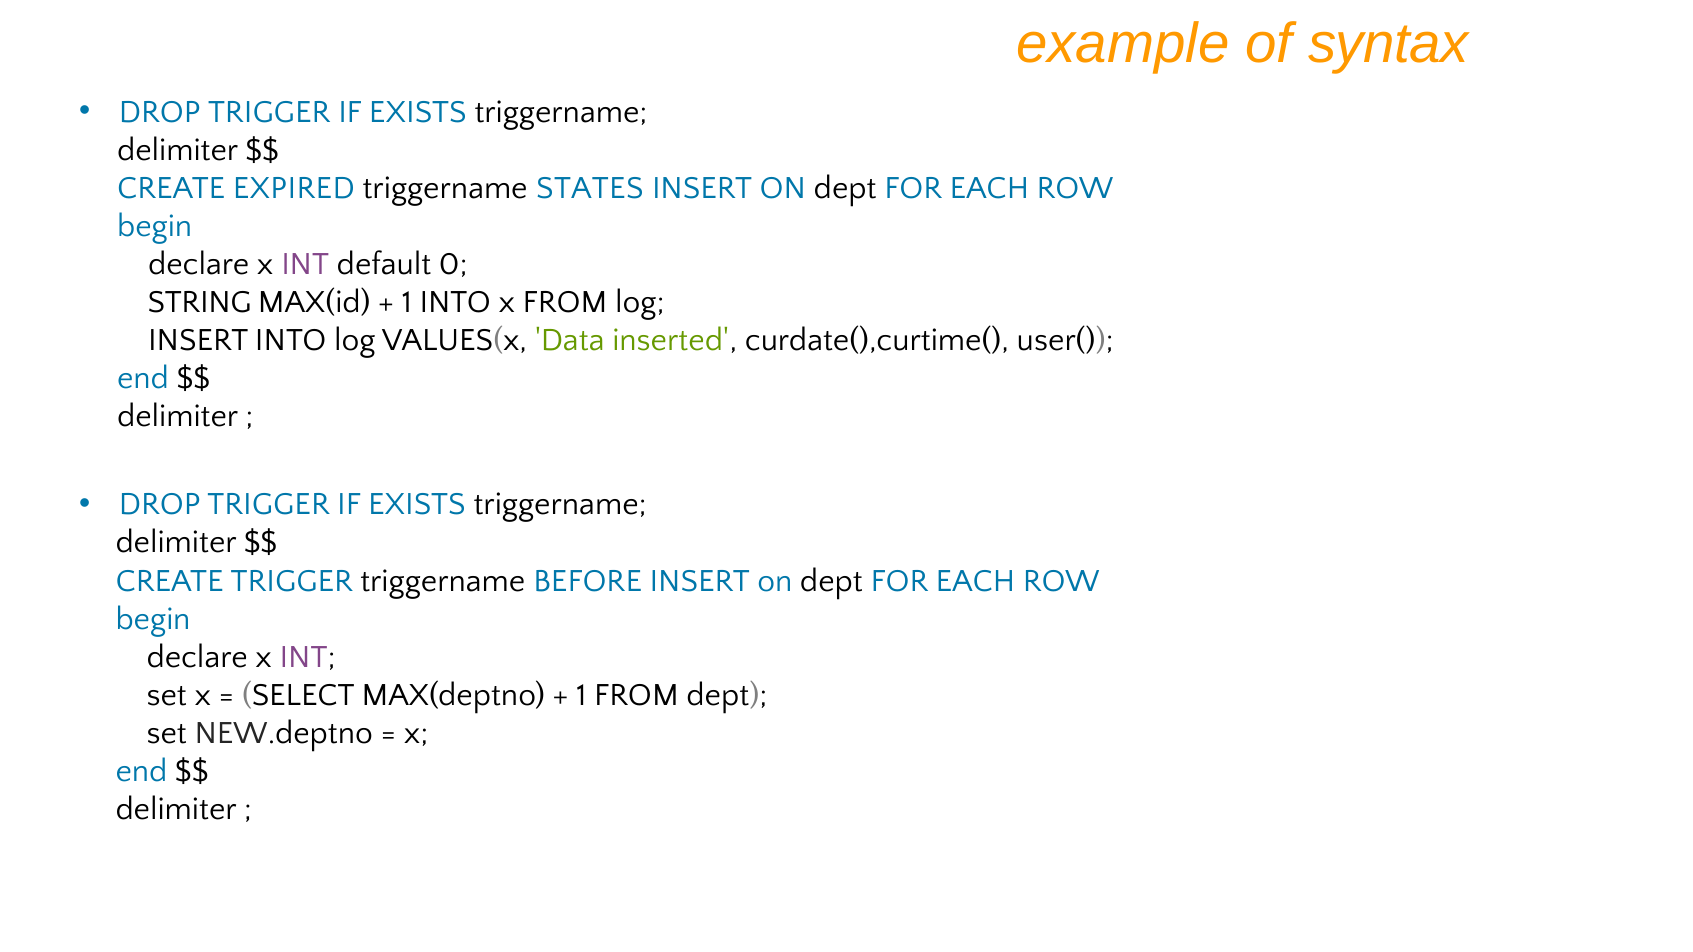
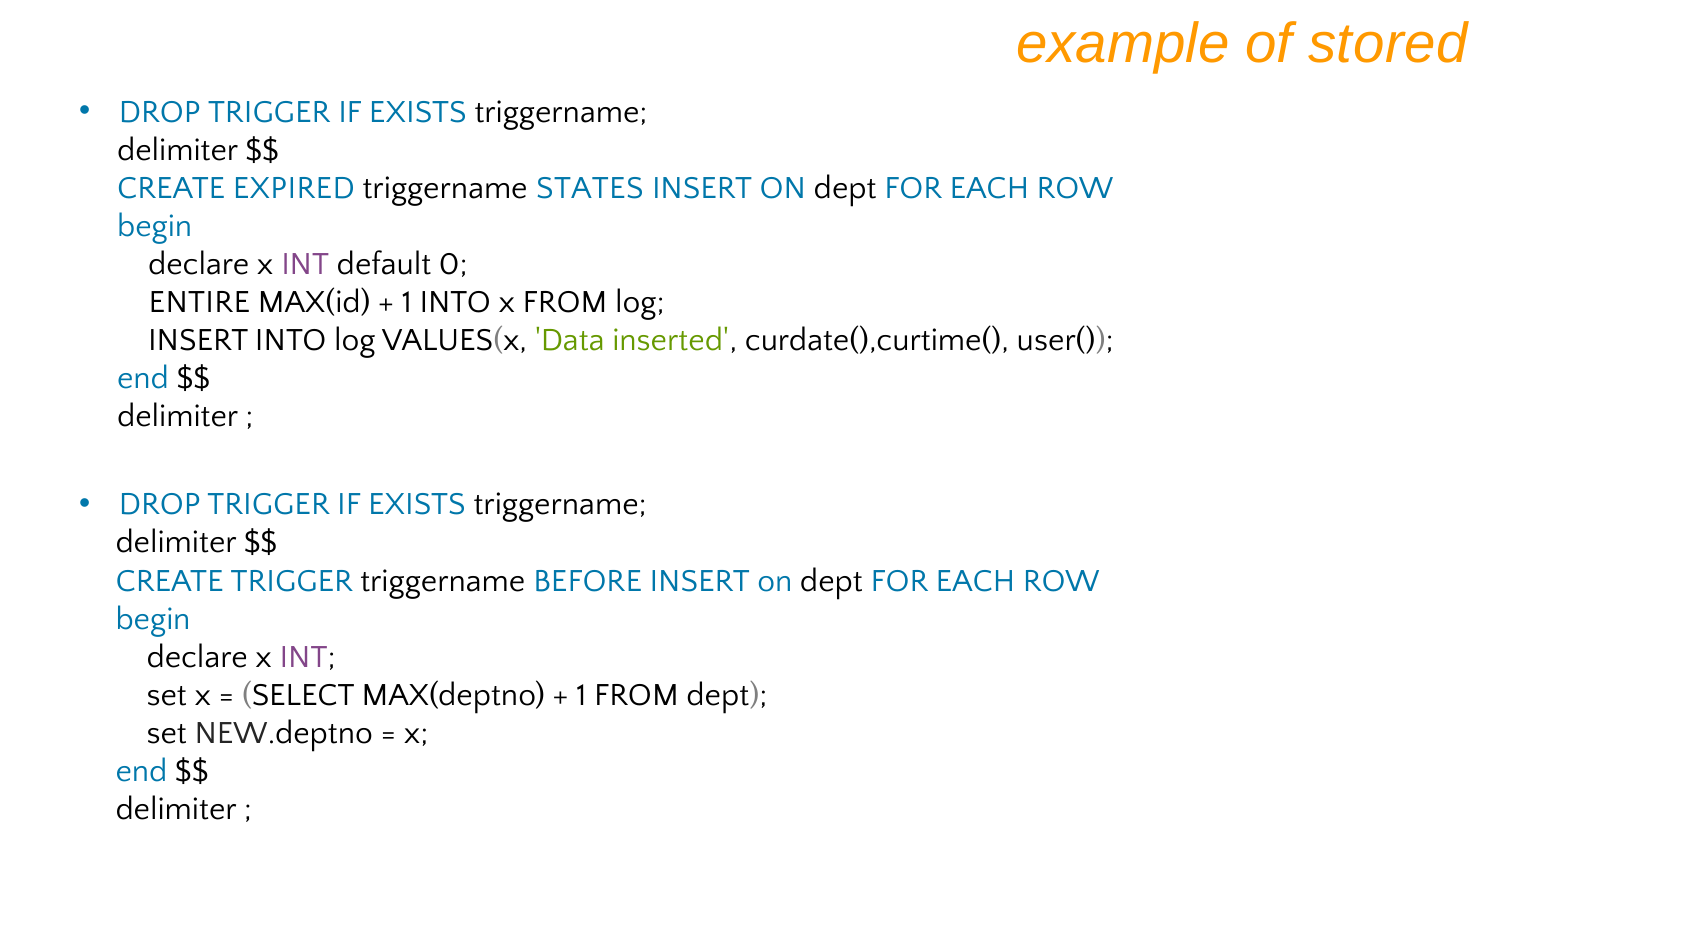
syntax: syntax -> stored
STRING: STRING -> ENTIRE
